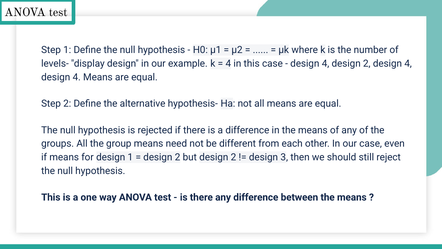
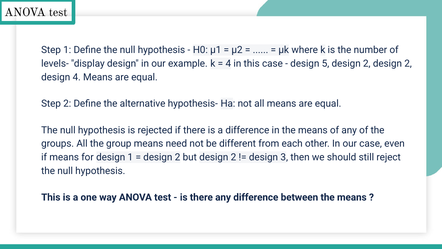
4 at (325, 64): 4 -> 5
2 design 4: 4 -> 2
